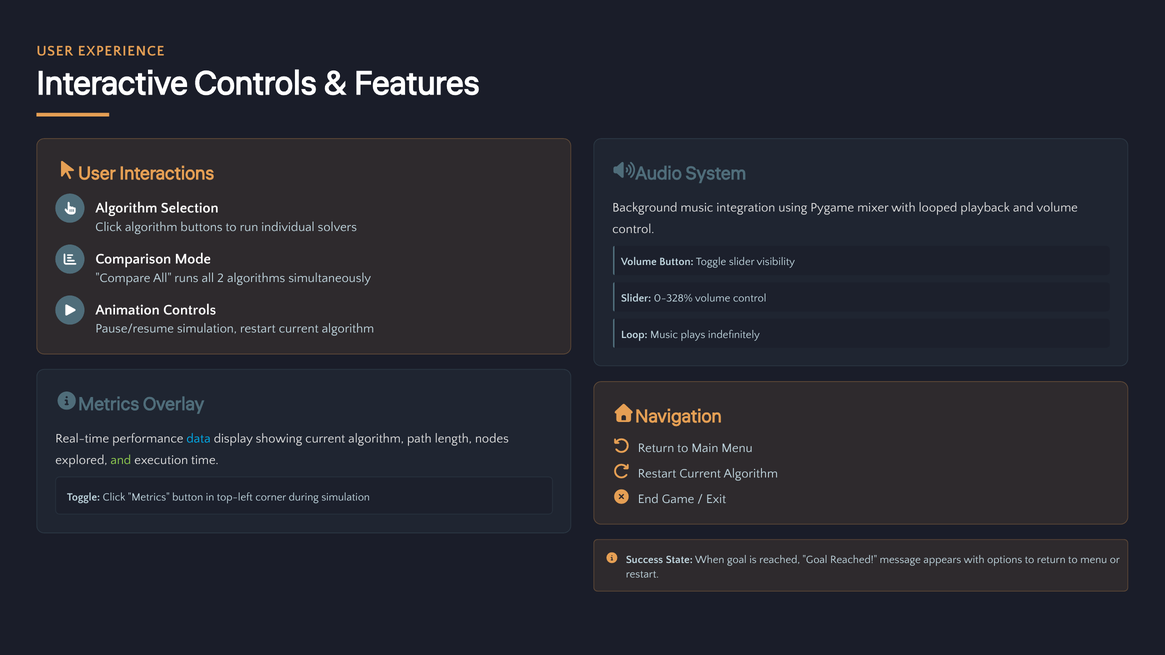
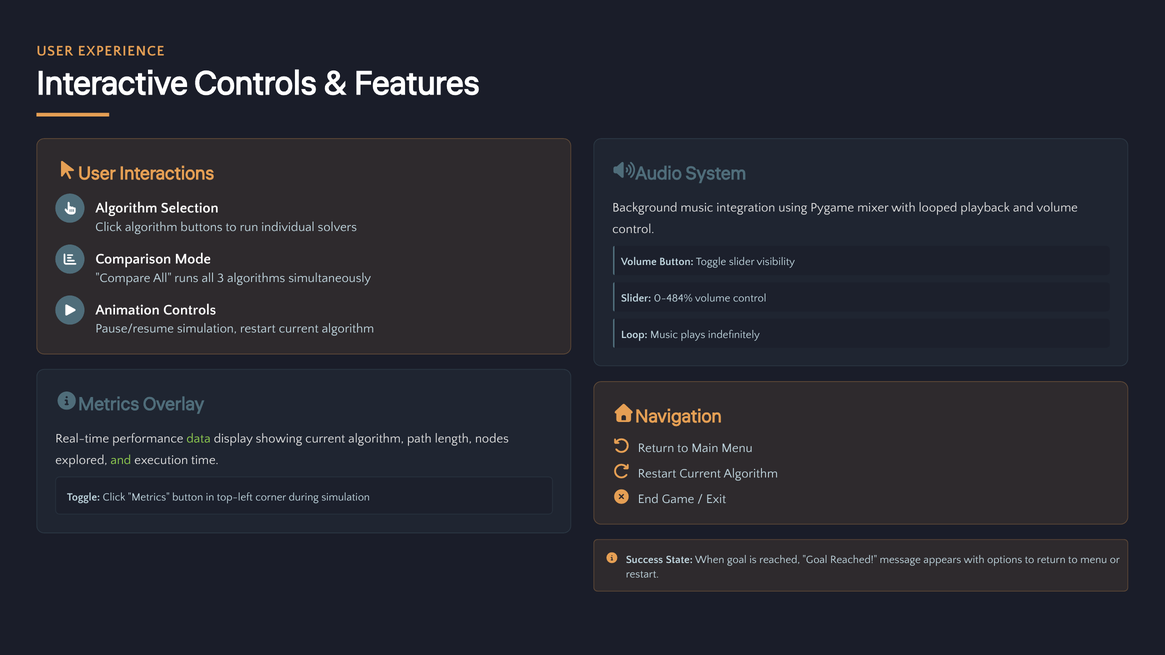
2: 2 -> 3
0-328%: 0-328% -> 0-484%
data colour: light blue -> light green
